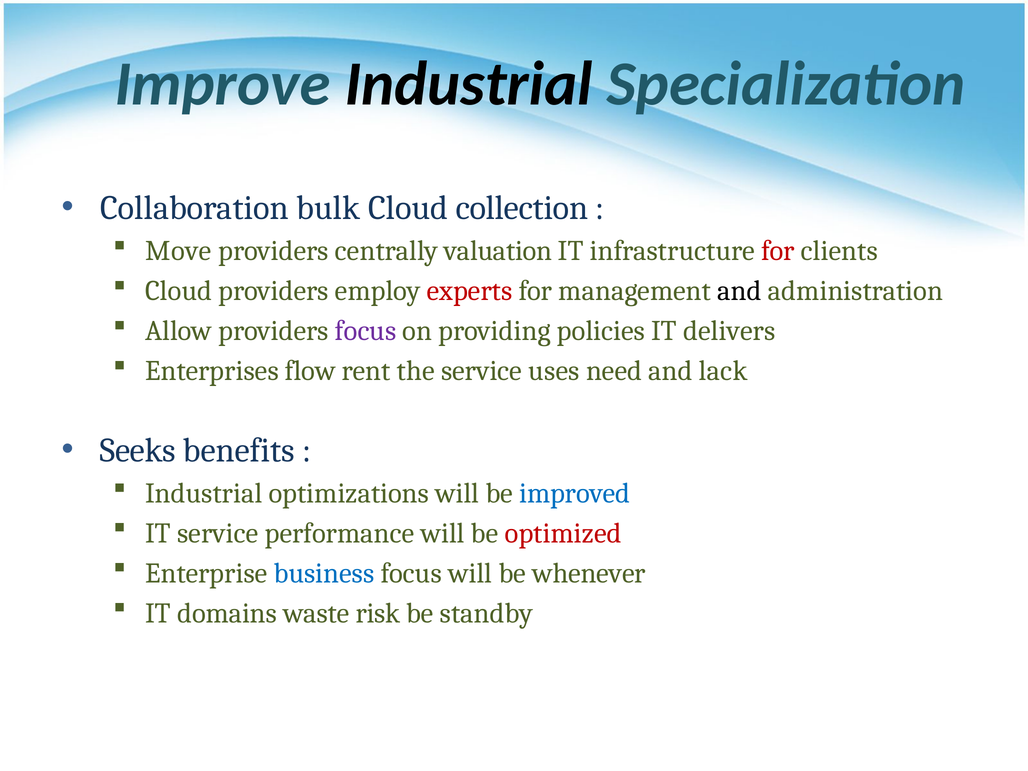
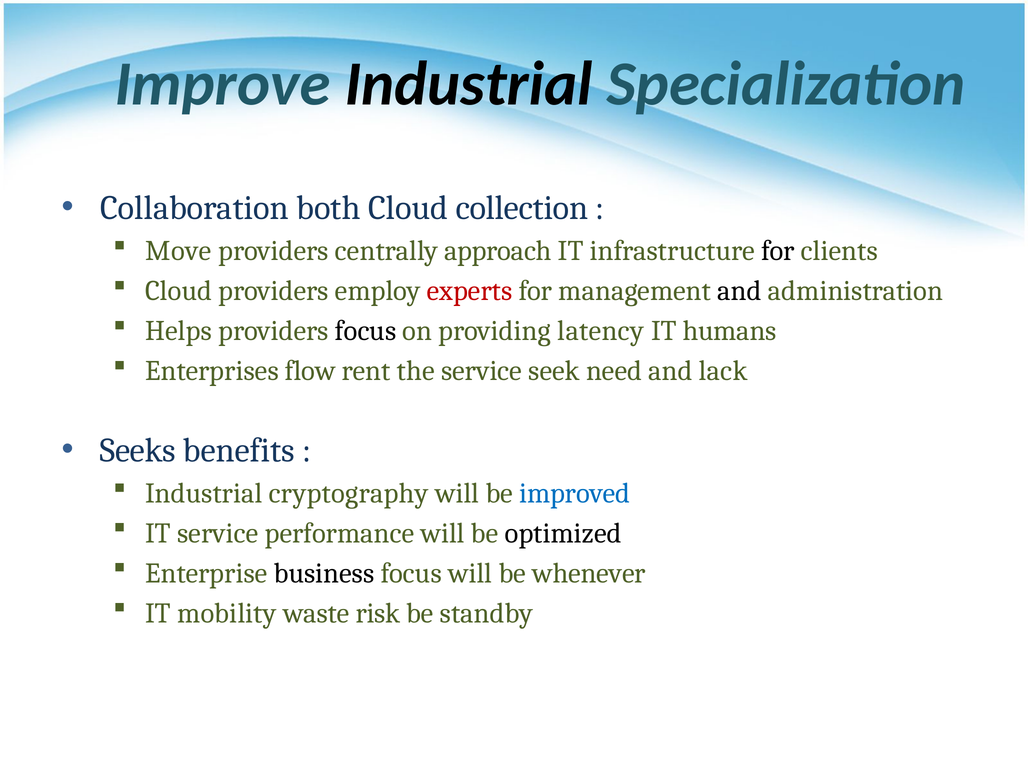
bulk: bulk -> both
valuation: valuation -> approach
for at (778, 251) colour: red -> black
Allow: Allow -> Helps
focus at (366, 331) colour: purple -> black
policies: policies -> latency
delivers: delivers -> humans
uses: uses -> seek
optimizations: optimizations -> cryptography
optimized colour: red -> black
business colour: blue -> black
domains: domains -> mobility
